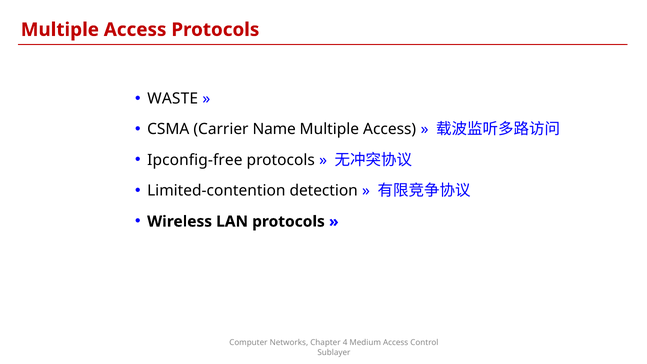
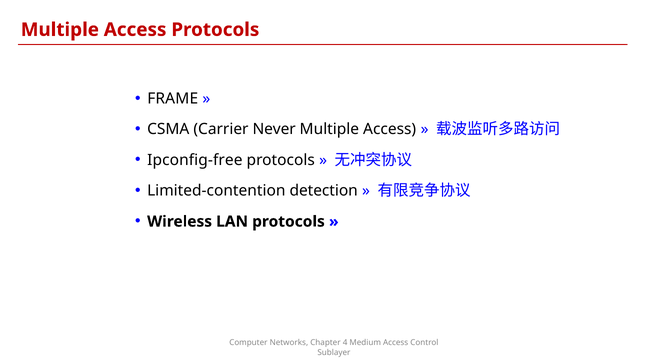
WASTE: WASTE -> FRAME
Name: Name -> Never
